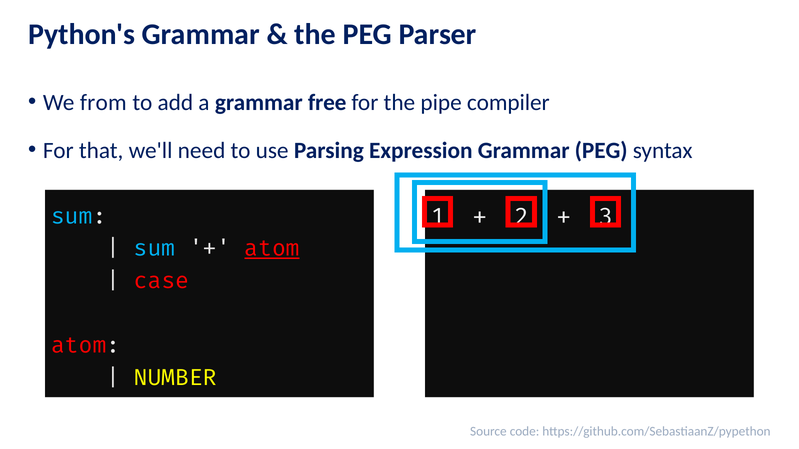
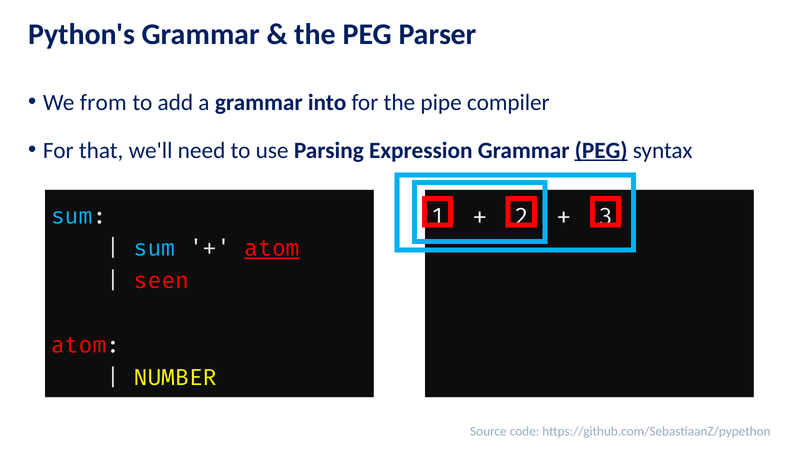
free: free -> into
PEG at (601, 151) underline: none -> present
case: case -> seen
